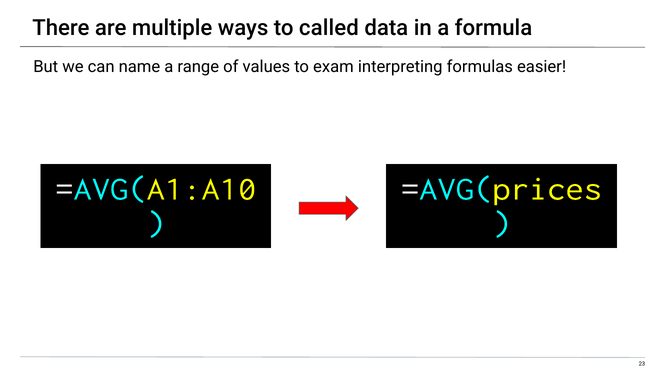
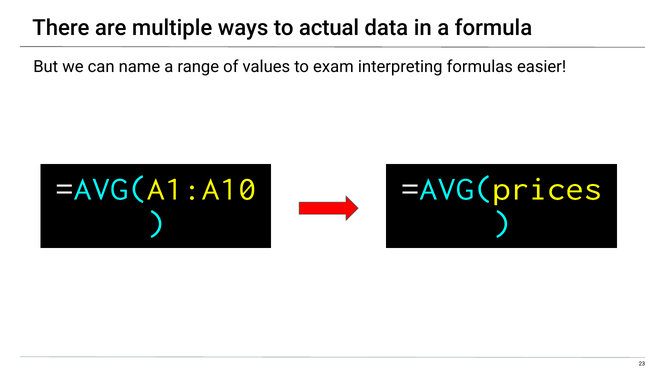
called: called -> actual
